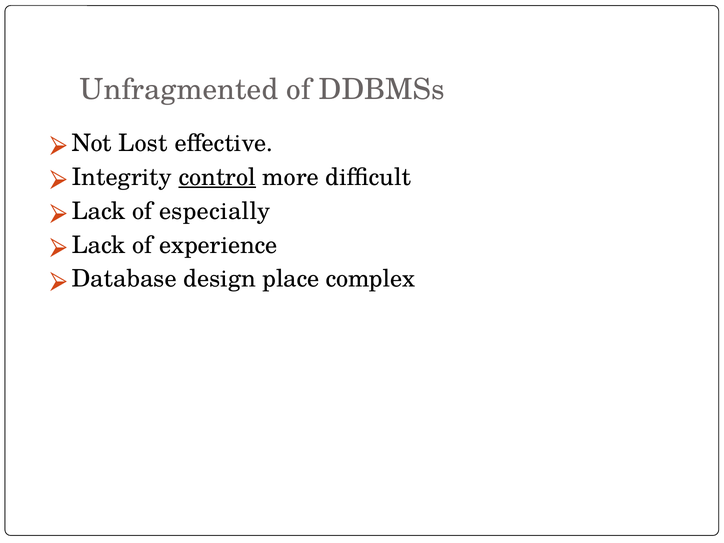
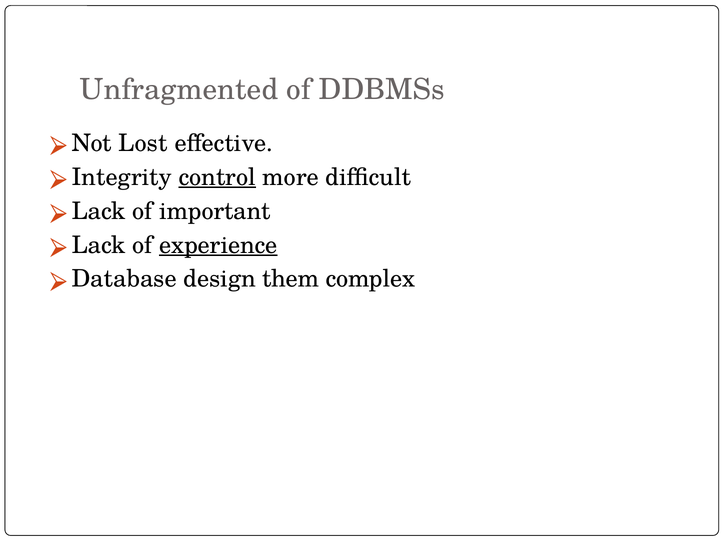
especially: especially -> important
experience underline: none -> present
place: place -> them
